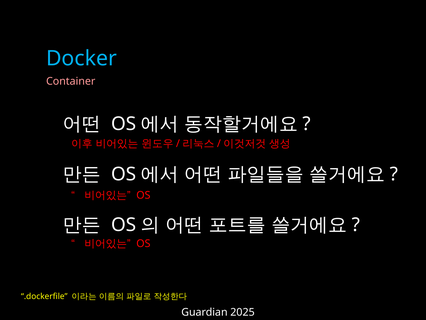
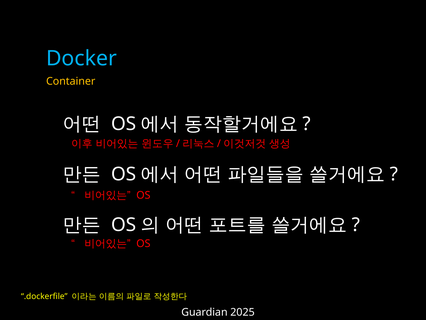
Container colour: pink -> yellow
